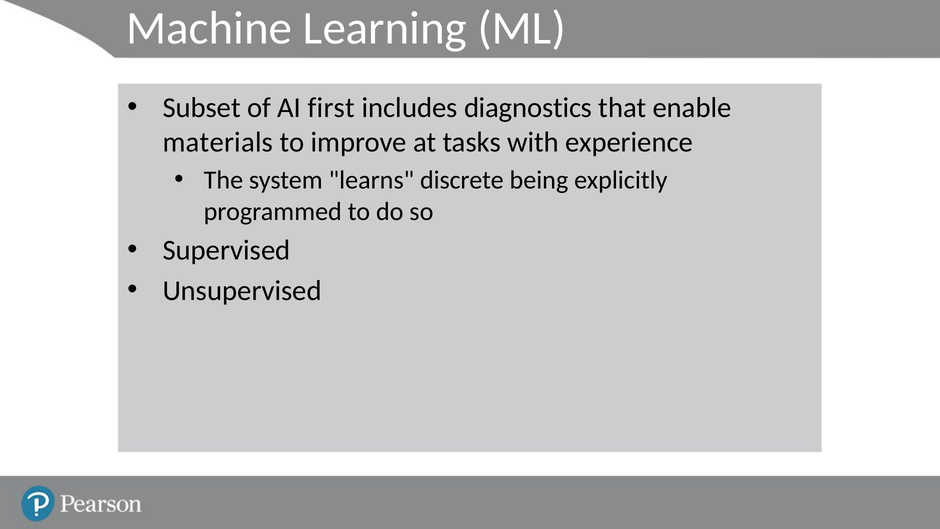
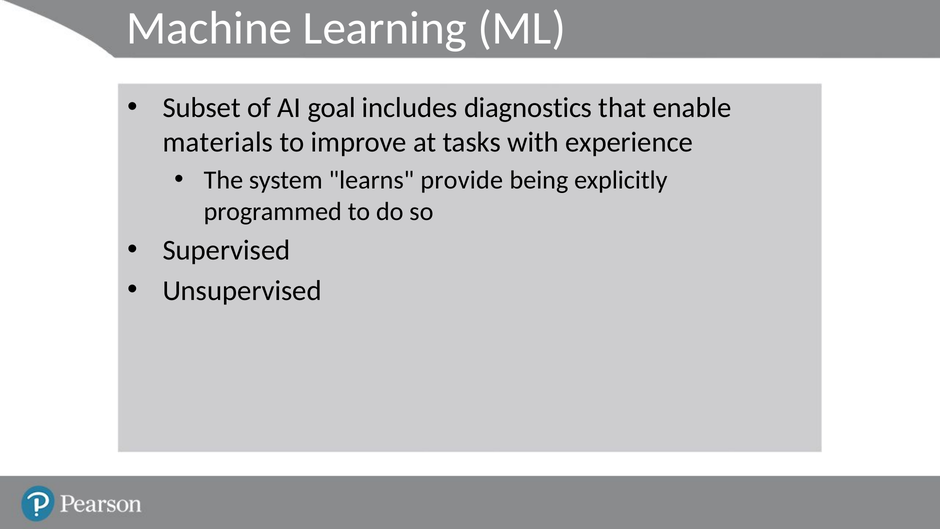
first: first -> goal
discrete: discrete -> provide
